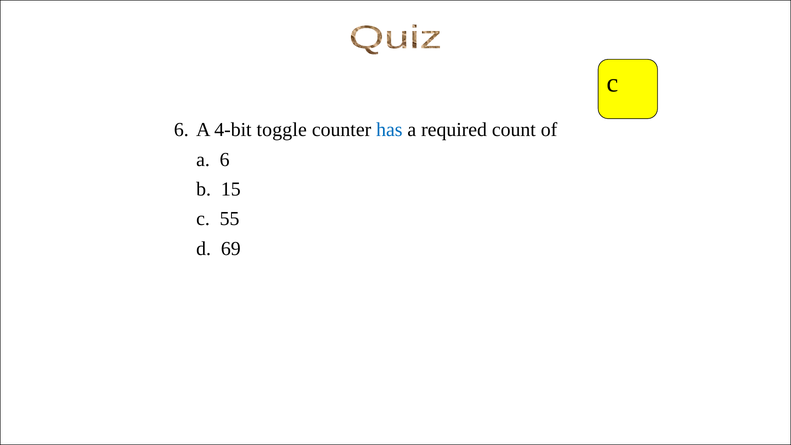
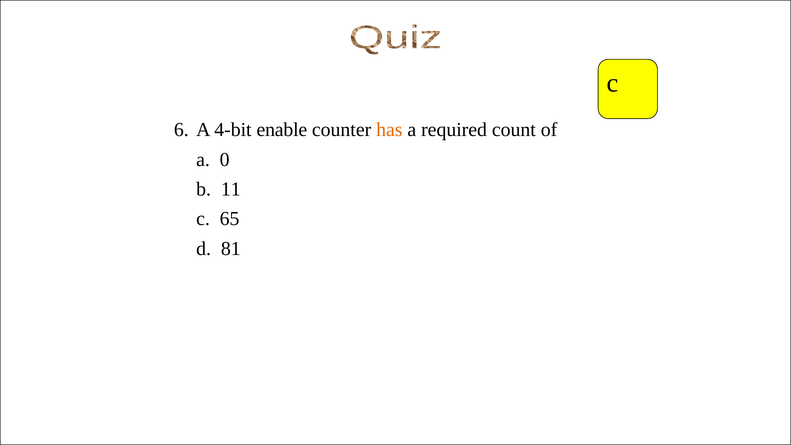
toggle: toggle -> enable
has colour: blue -> orange
a 6: 6 -> 0
15: 15 -> 11
55: 55 -> 65
69: 69 -> 81
